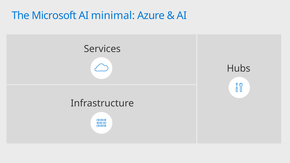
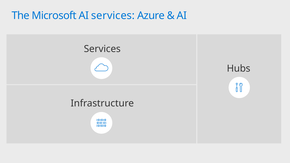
Microsoft AI minimal: minimal -> services
